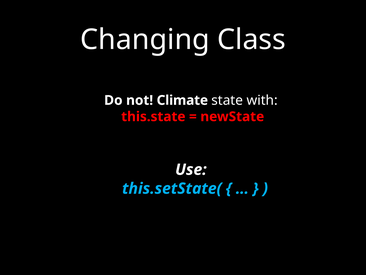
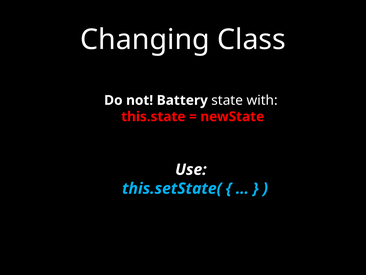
Climate: Climate -> Battery
